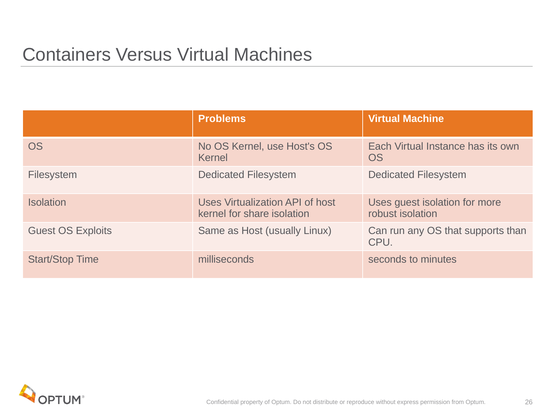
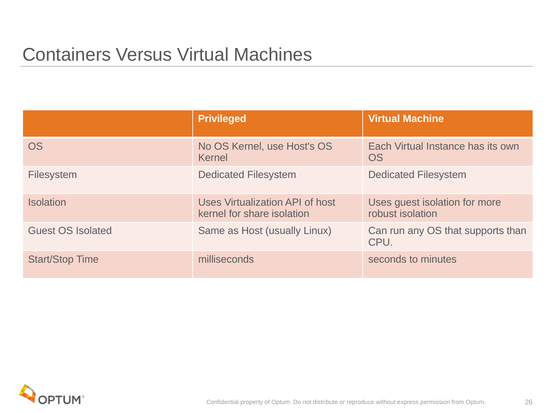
Problems: Problems -> Privileged
Exploits: Exploits -> Isolated
